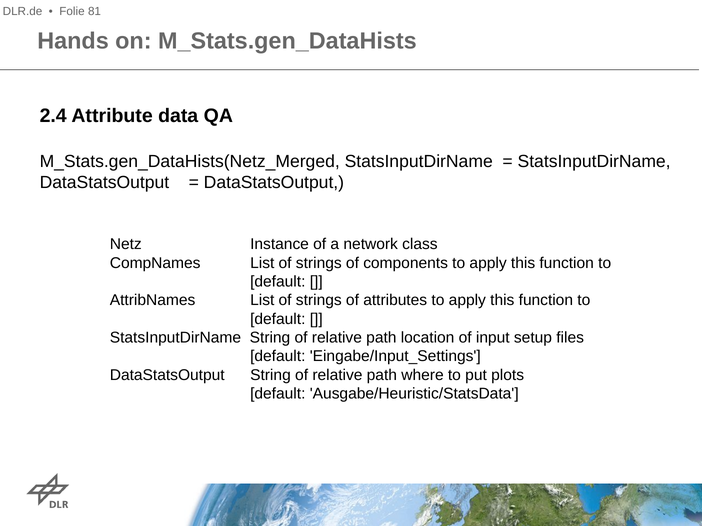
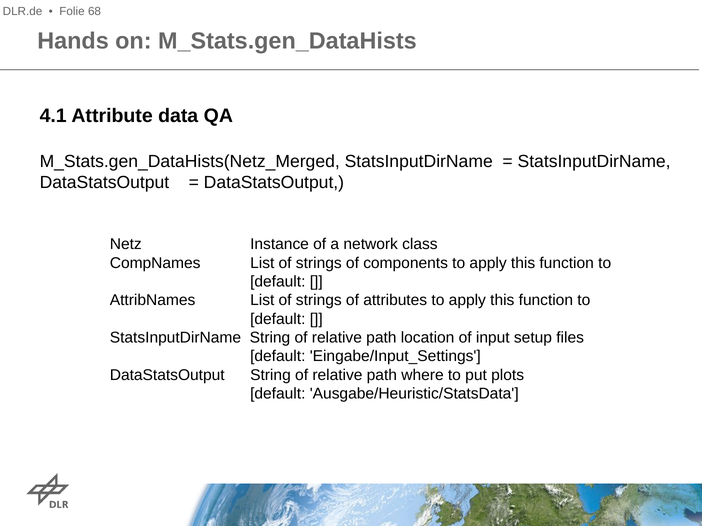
81: 81 -> 68
2.4: 2.4 -> 4.1
